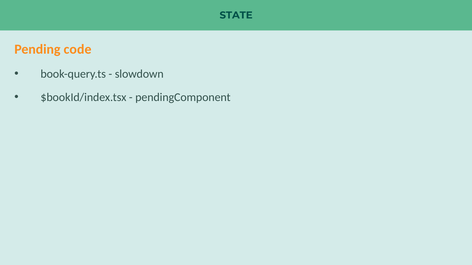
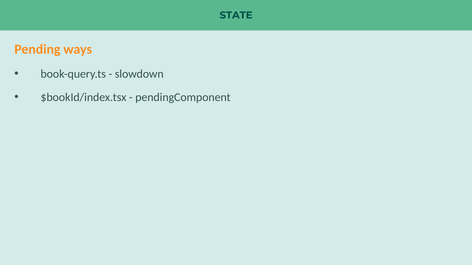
code: code -> ways
